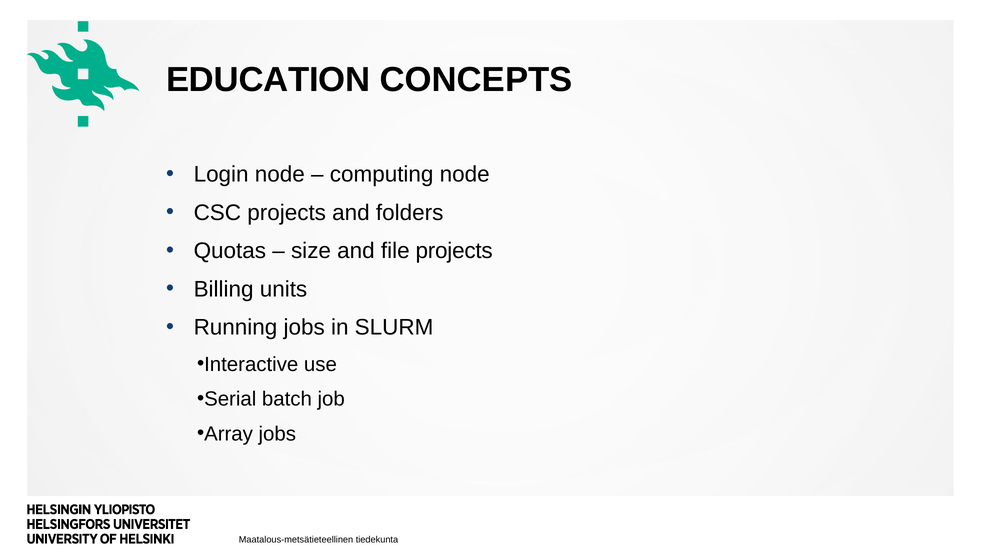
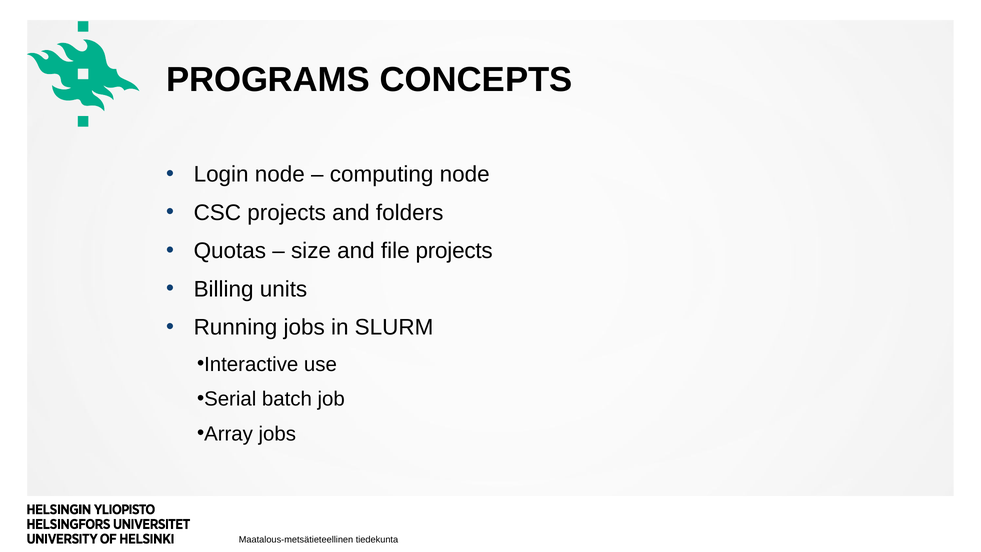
EDUCATION: EDUCATION -> PROGRAMS
